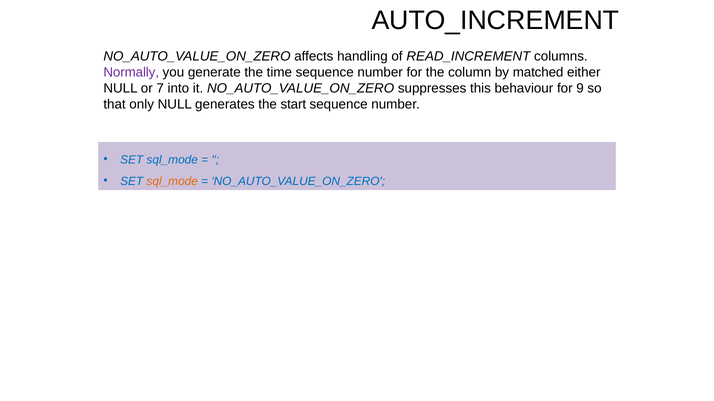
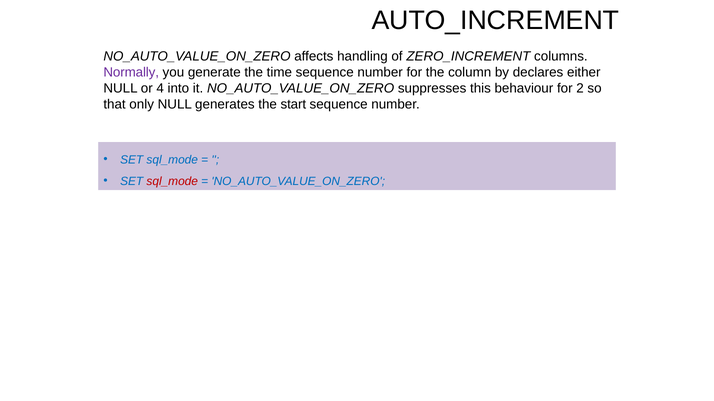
READ_INCREMENT: READ_INCREMENT -> ZERO_INCREMENT
matched: matched -> declares
7: 7 -> 4
9: 9 -> 2
sql_mode at (172, 181) colour: orange -> red
